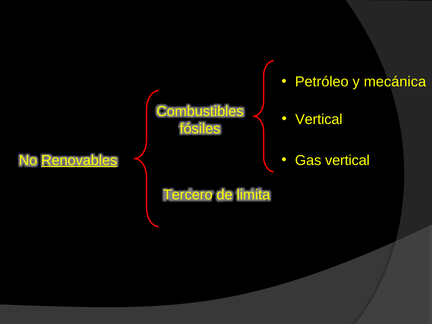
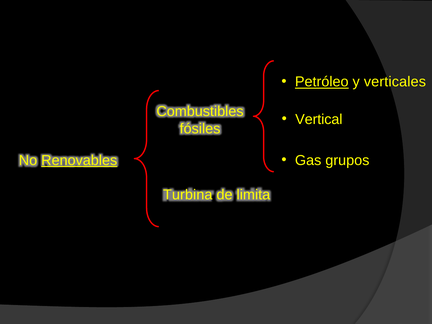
Petróleo underline: none -> present
mecánica: mecánica -> verticales
Gas vertical: vertical -> grupos
Tercero: Tercero -> Turbina
